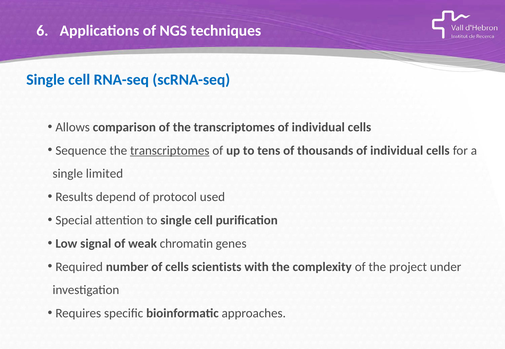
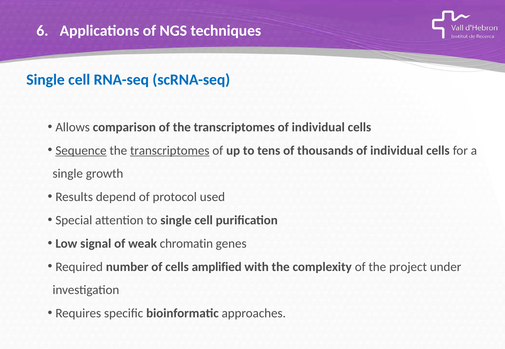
Sequence underline: none -> present
limited: limited -> growth
scientists: scientists -> amplified
